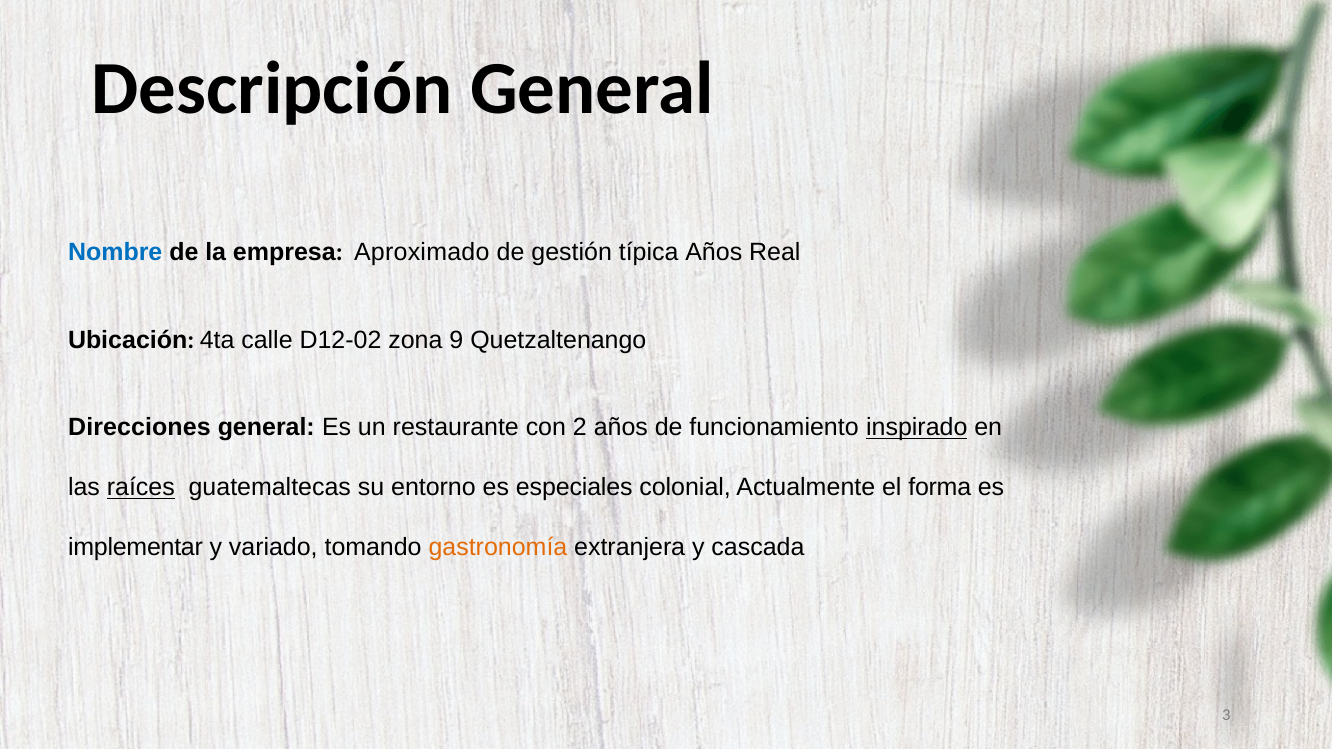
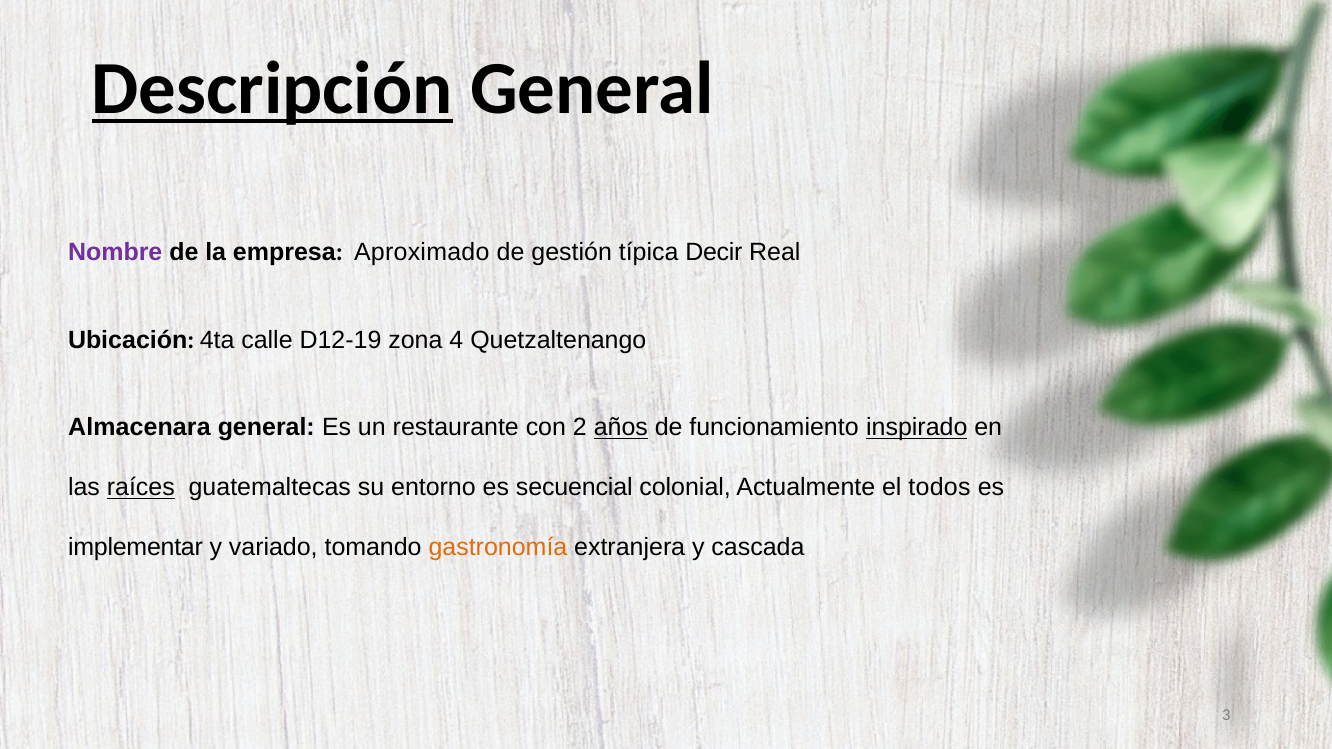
Descripción underline: none -> present
Nombre colour: blue -> purple
típica Años: Años -> Decir
D12-02: D12-02 -> D12-19
9: 9 -> 4
Direcciones: Direcciones -> Almacenara
años at (621, 428) underline: none -> present
especiales: especiales -> secuencial
forma: forma -> todos
